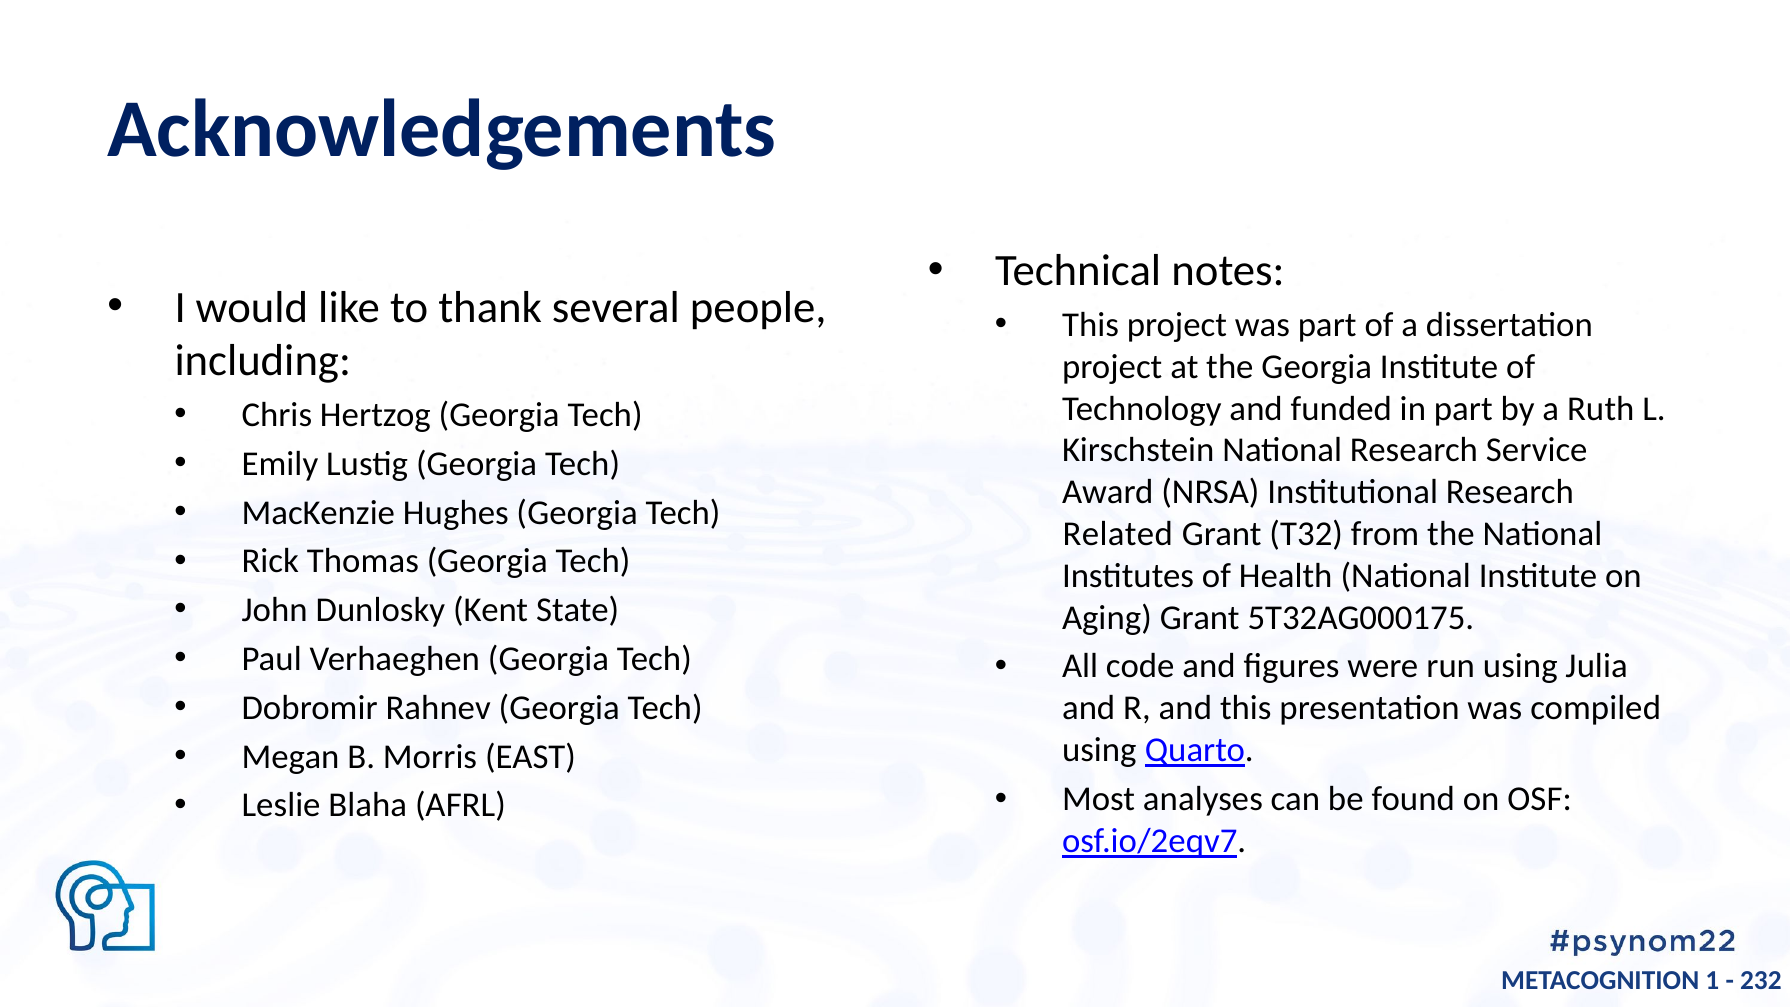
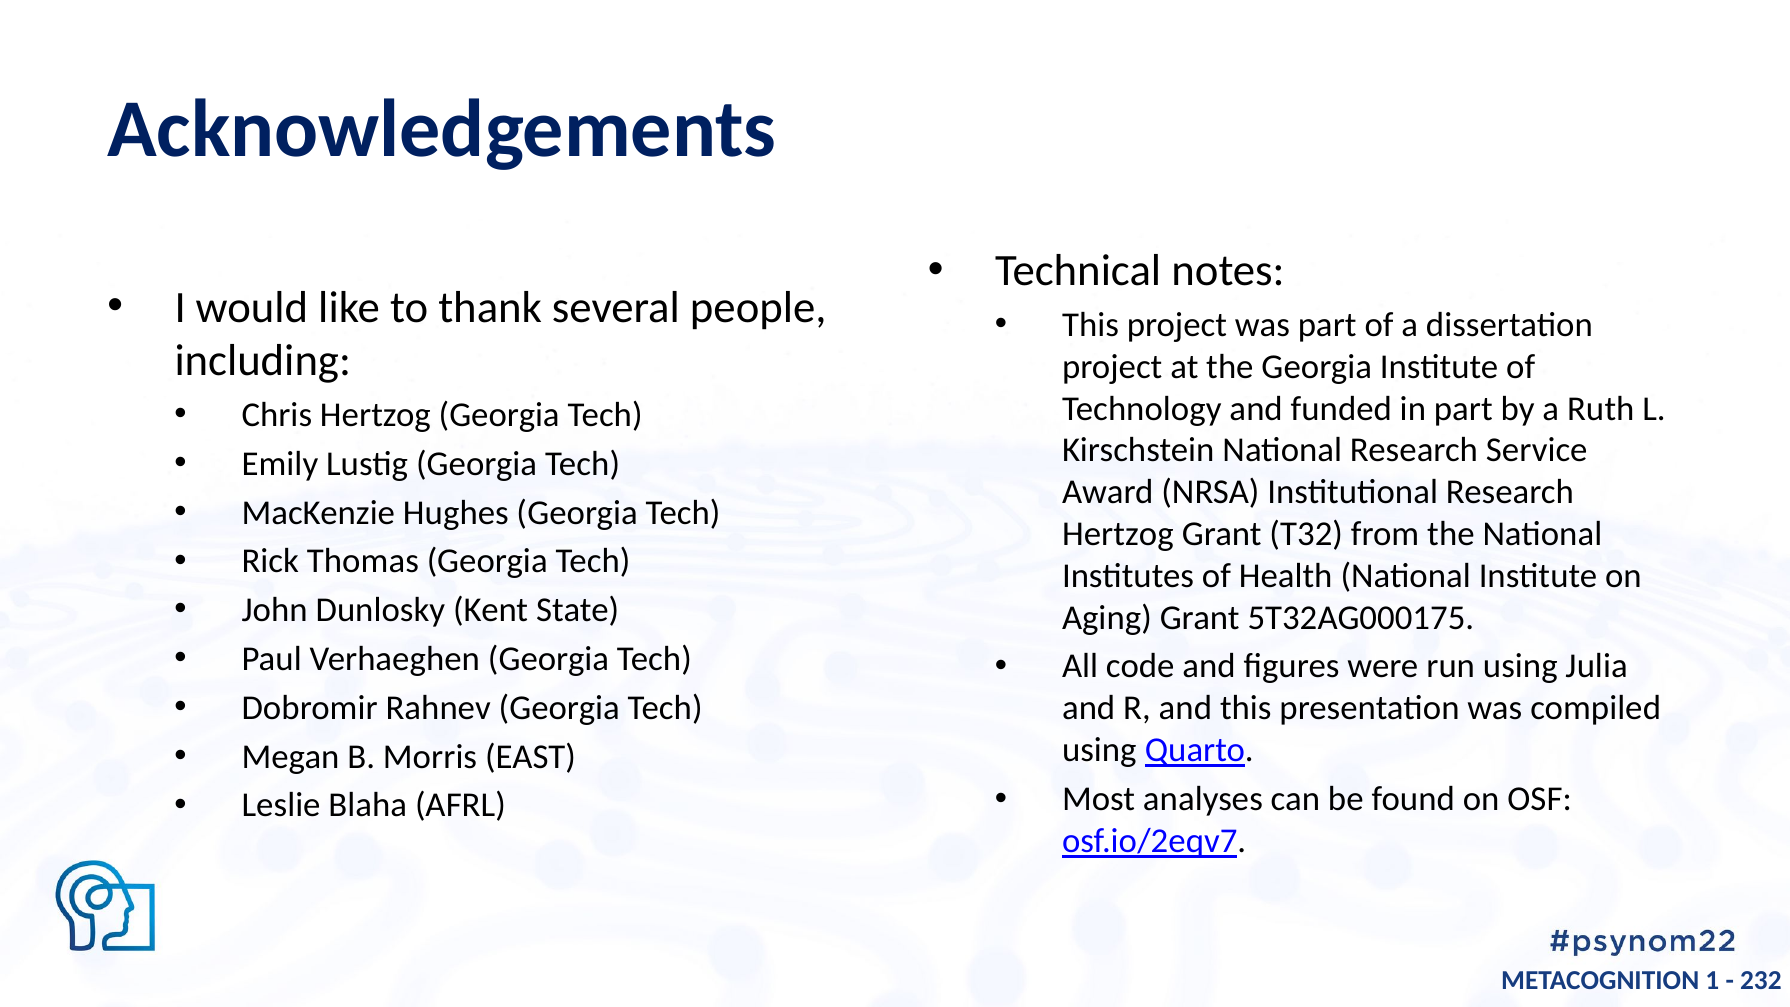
Related at (1118, 534): Related -> Hertzog
